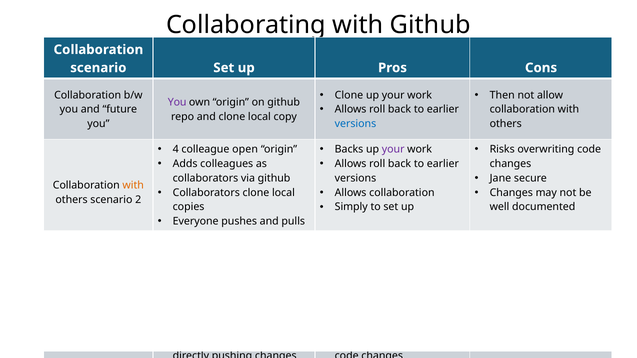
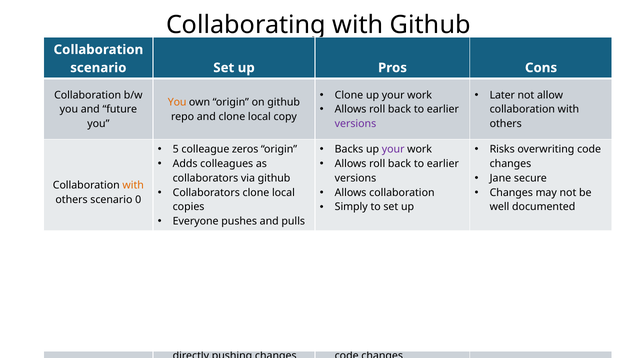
Then at (502, 95): Then -> Later
You at (177, 102) colour: purple -> orange
versions at (355, 124) colour: blue -> purple
4: 4 -> 5
open: open -> zeros
2 at (138, 200): 2 -> 0
